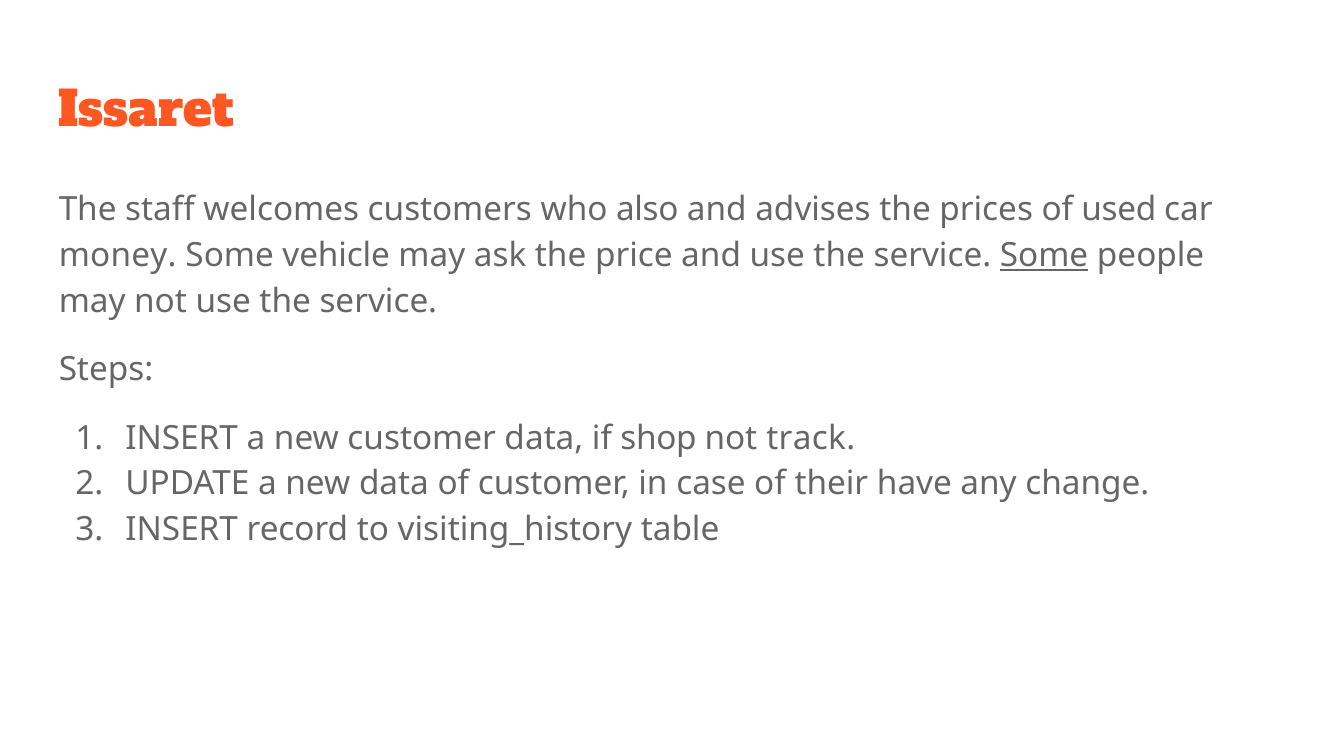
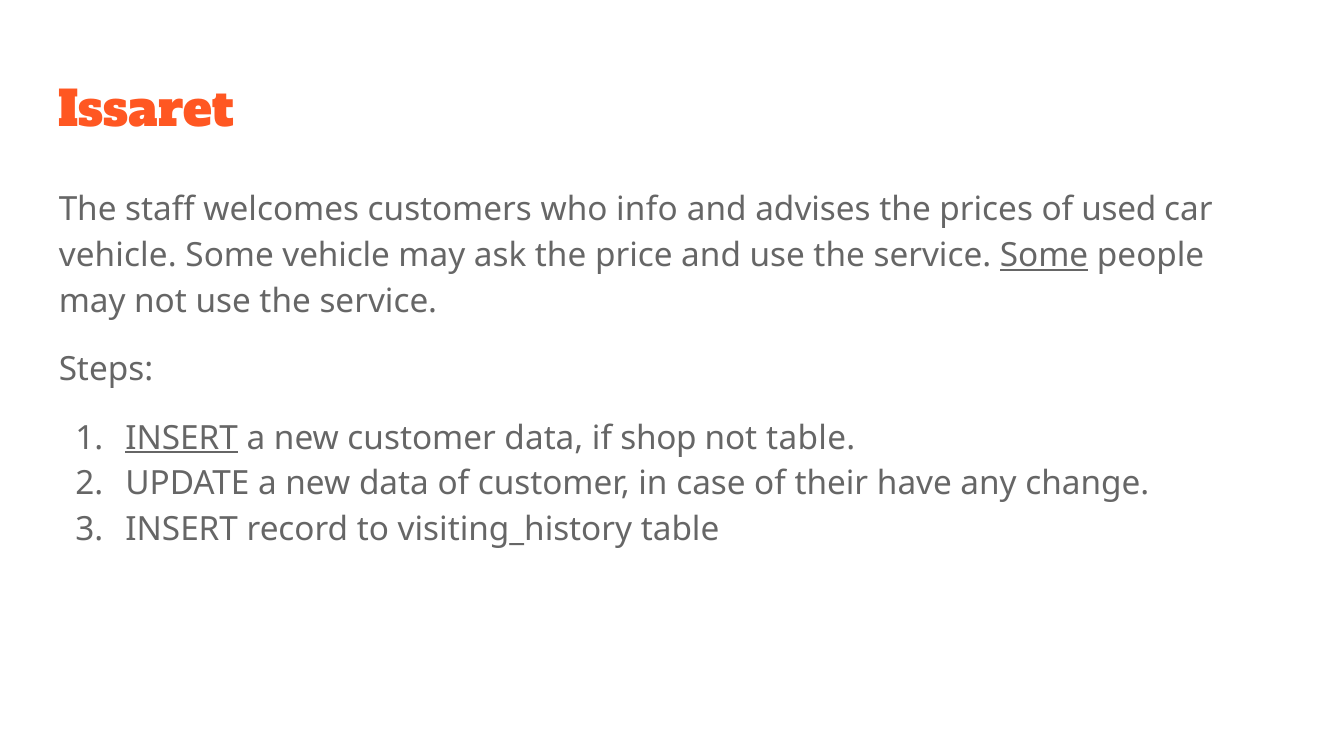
also: also -> info
money at (118, 256): money -> vehicle
INSERT at (182, 438) underline: none -> present
not track: track -> table
